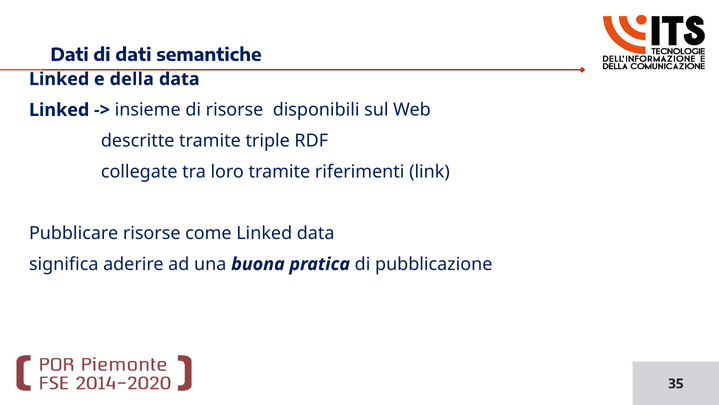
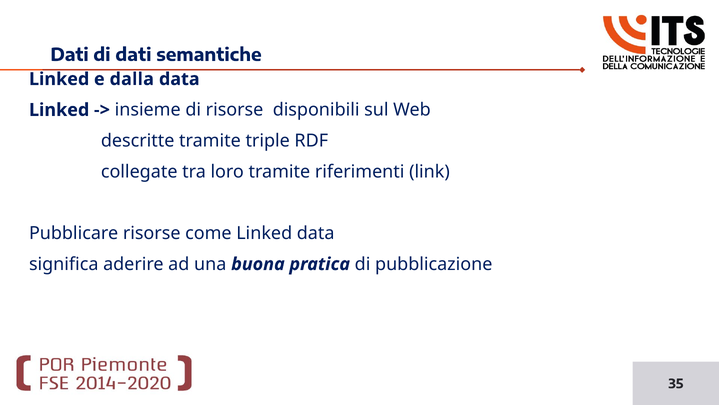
della: della -> dalla
